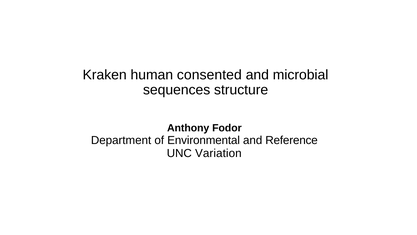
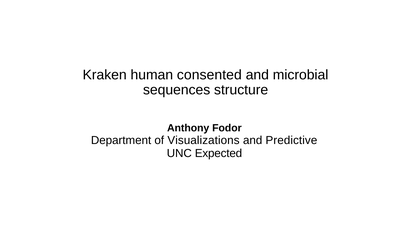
Environmental: Environmental -> Visualizations
Reference: Reference -> Predictive
Variation: Variation -> Expected
